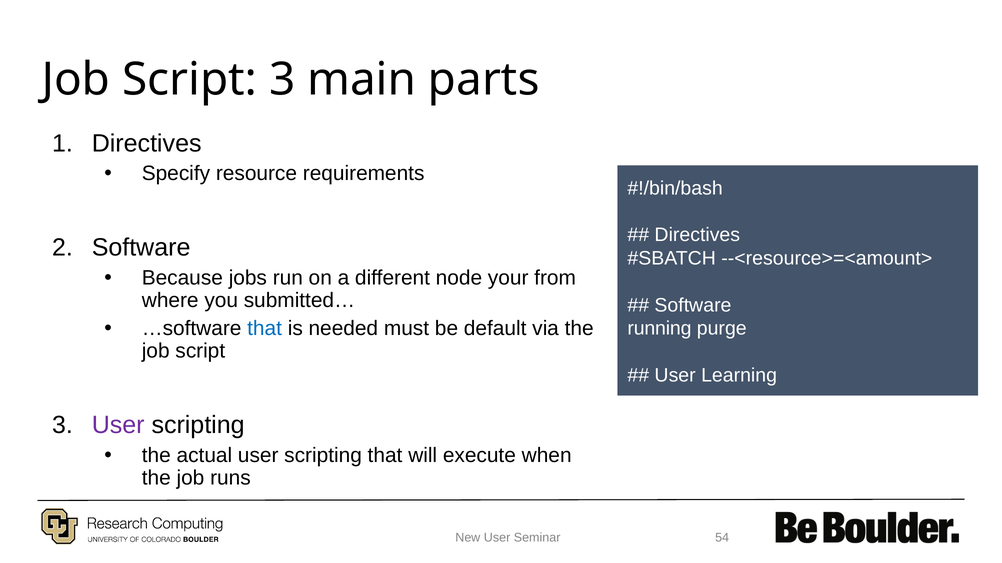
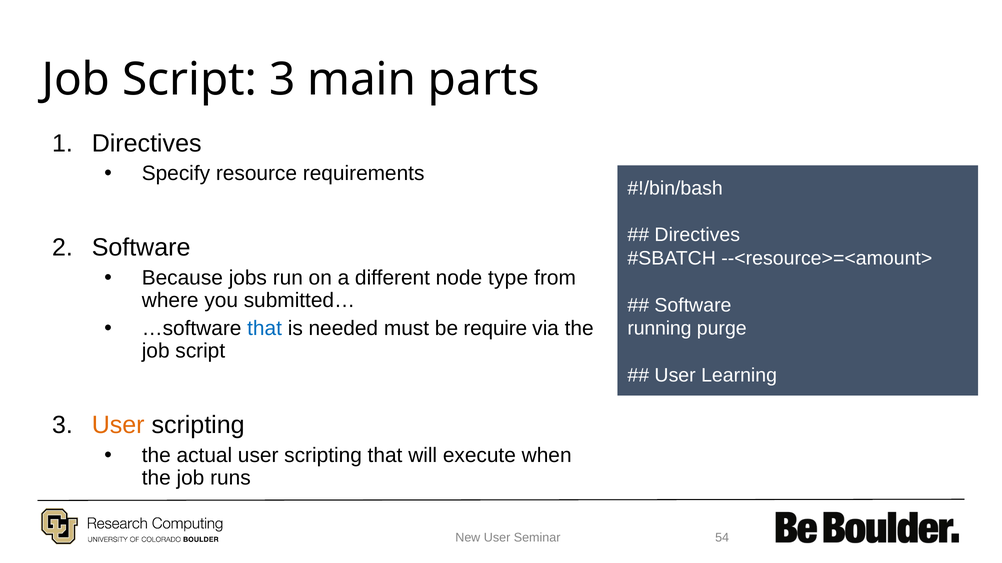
your: your -> type
default: default -> require
User at (118, 426) colour: purple -> orange
